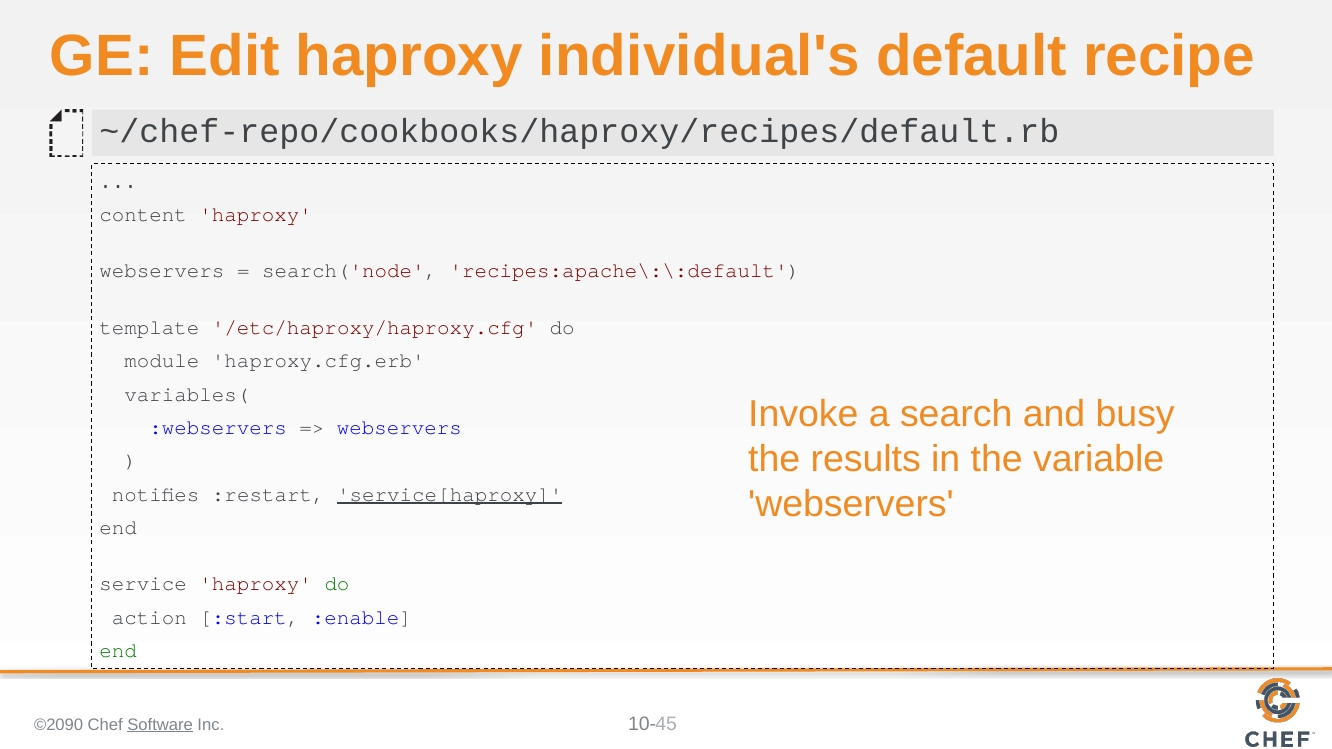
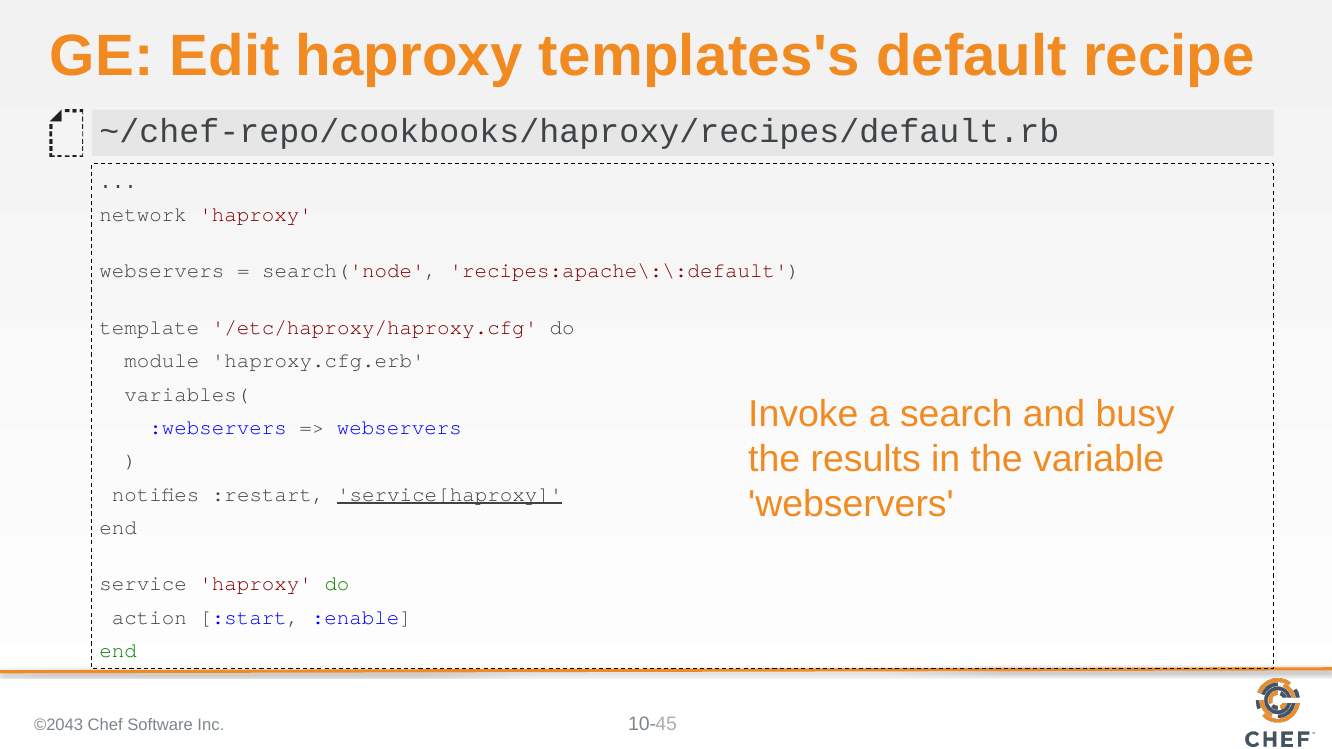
individual's: individual's -> templates's
content: content -> network
©2090: ©2090 -> ©2043
Software underline: present -> none
